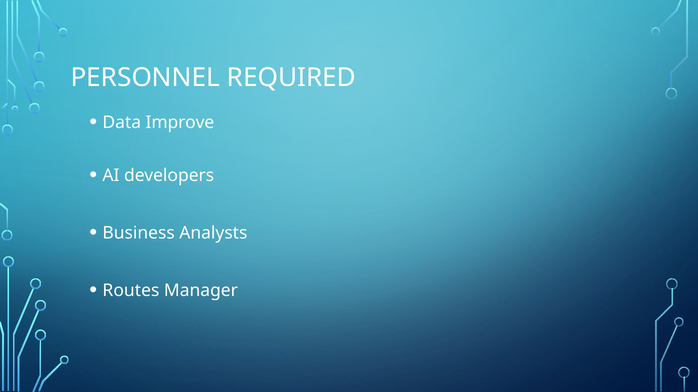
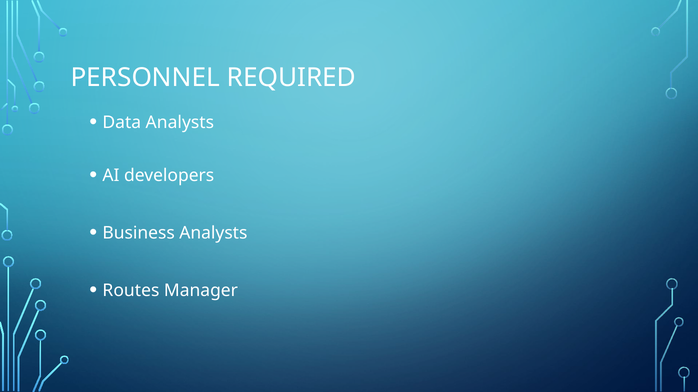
Data Improve: Improve -> Analysts
